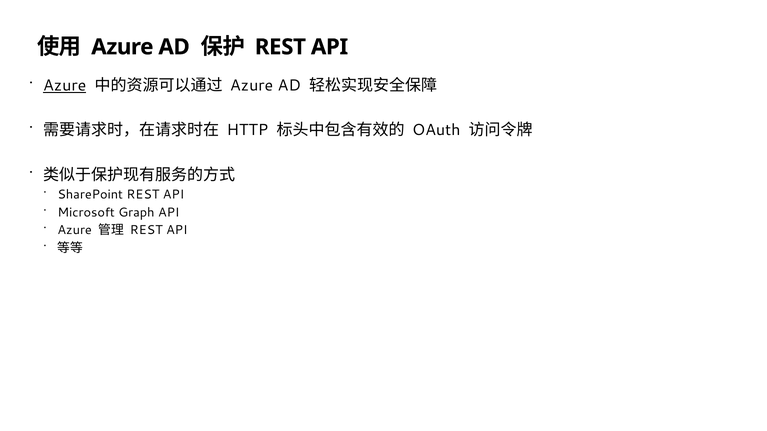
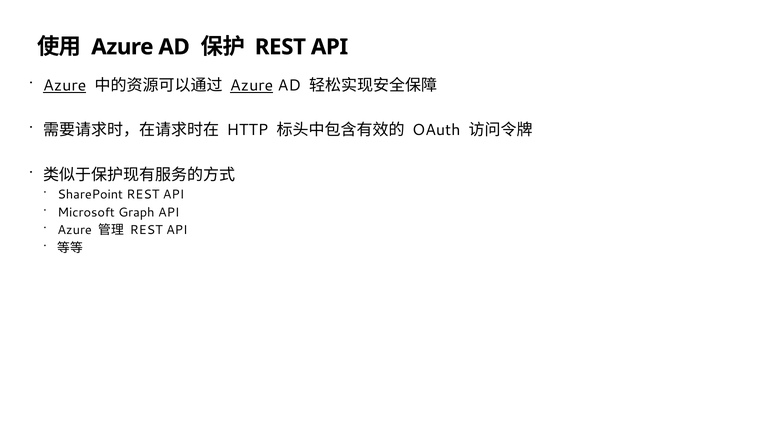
Azure at (252, 86) underline: none -> present
